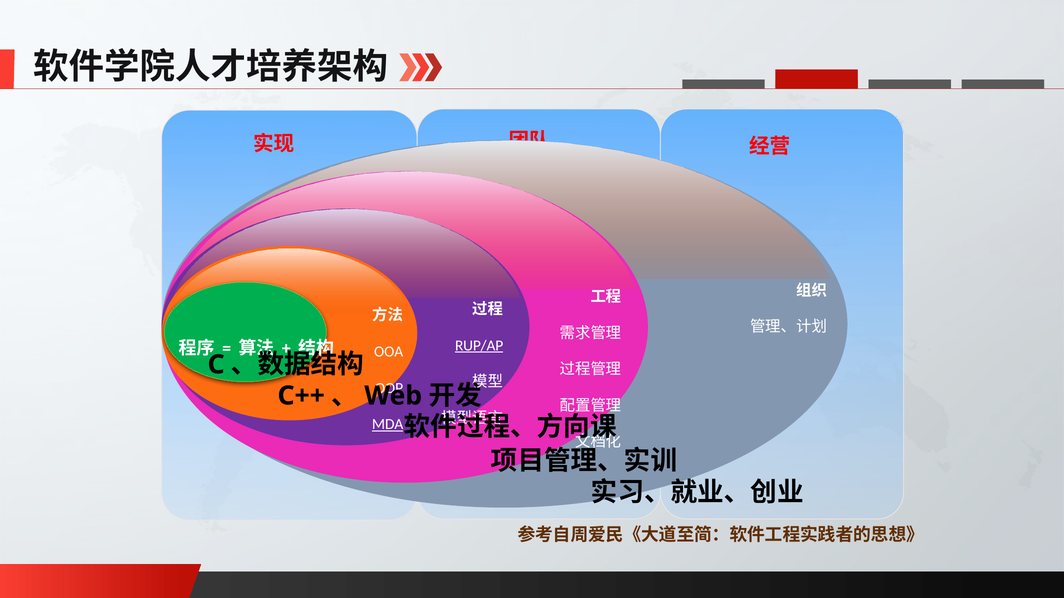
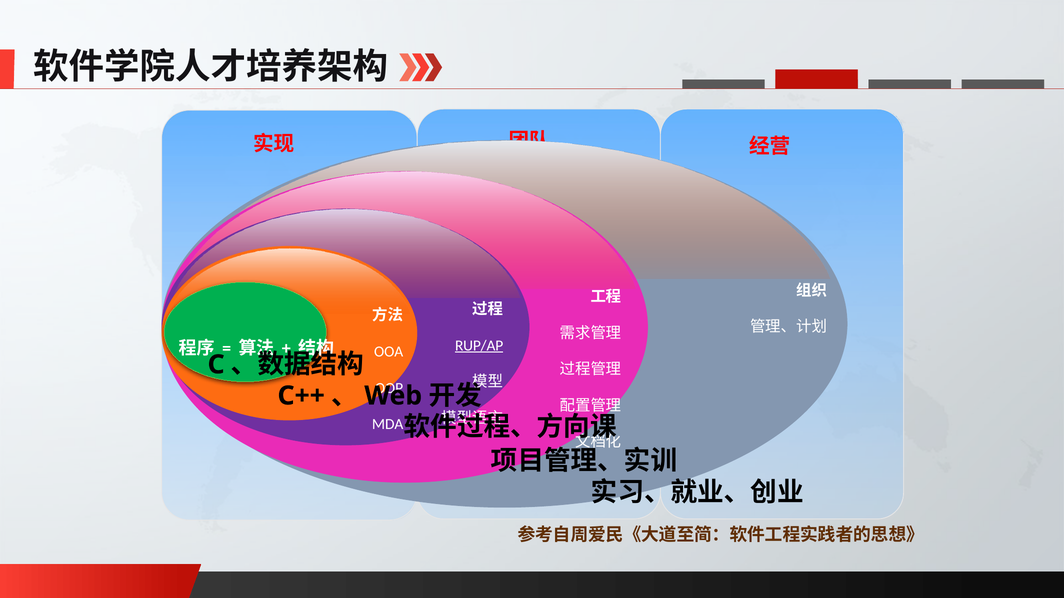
MDA underline: present -> none
